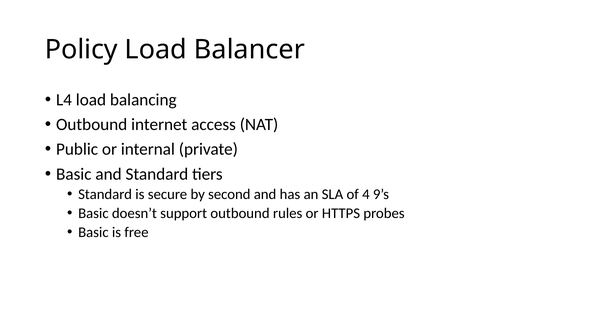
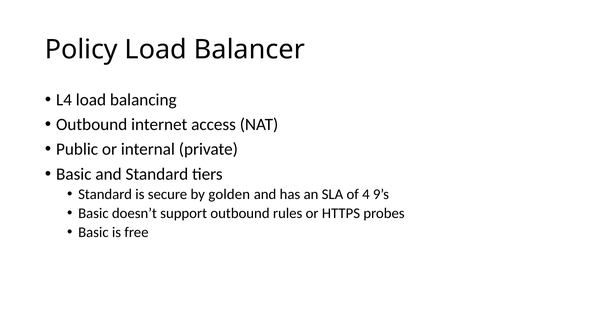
second: second -> golden
